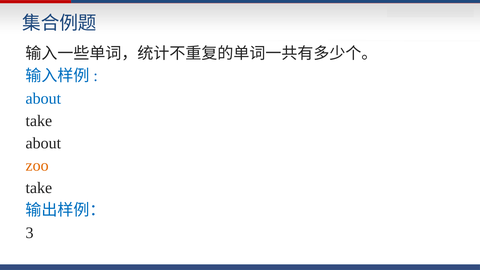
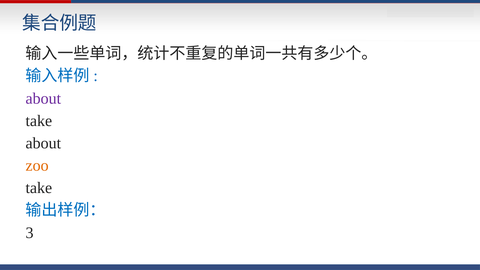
about at (43, 98) colour: blue -> purple
